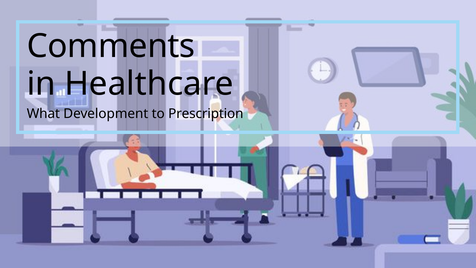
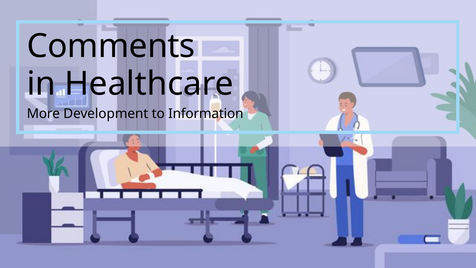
What: What -> More
Prescription: Prescription -> Information
